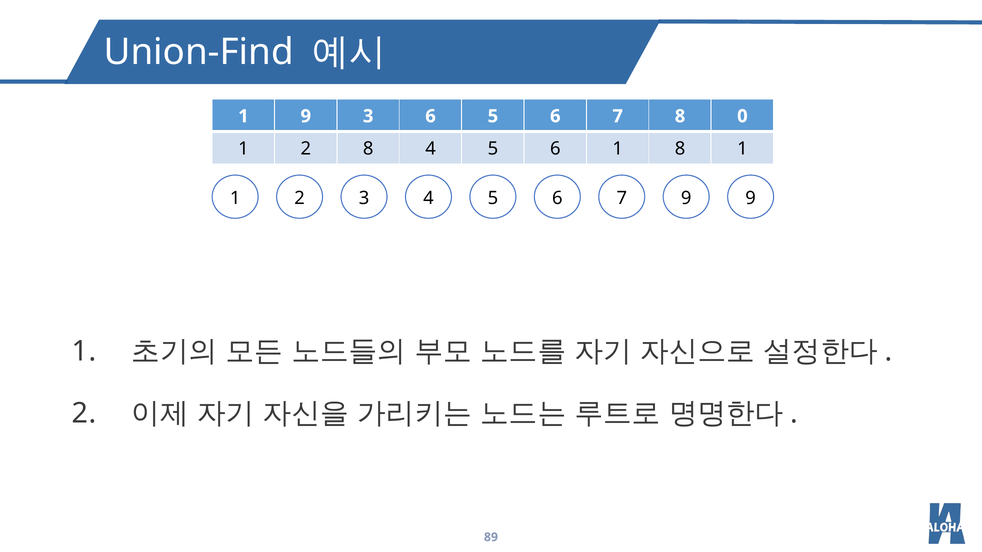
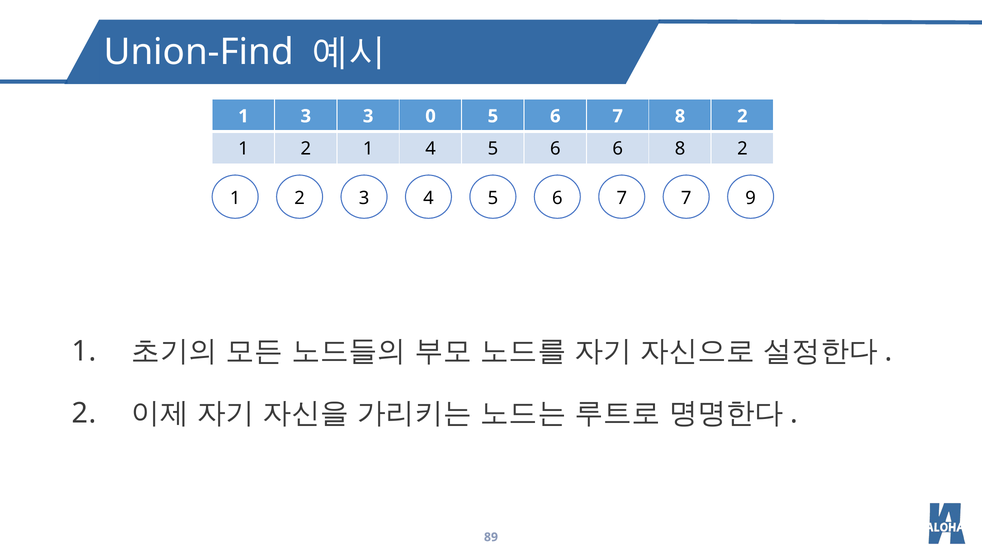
1 9: 9 -> 3
3 6: 6 -> 0
7 8 0: 0 -> 2
1 2 8: 8 -> 1
6 1: 1 -> 6
1 at (742, 149): 1 -> 2
7 9: 9 -> 7
